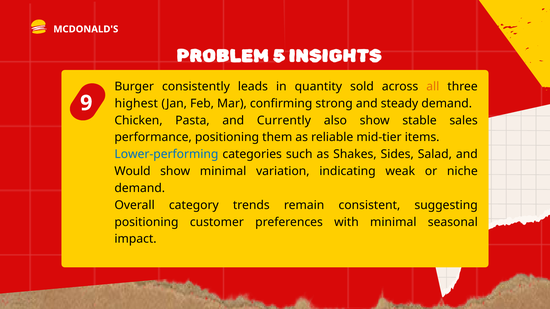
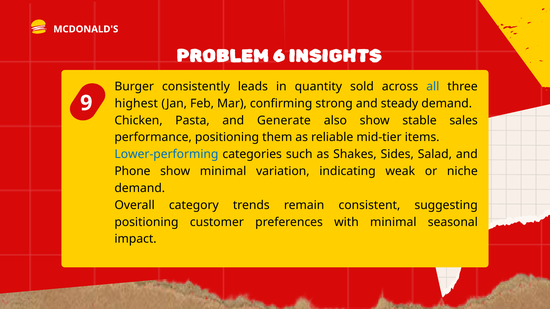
5: 5 -> 6
all colour: orange -> blue
Currently: Currently -> Generate
Would: Would -> Phone
